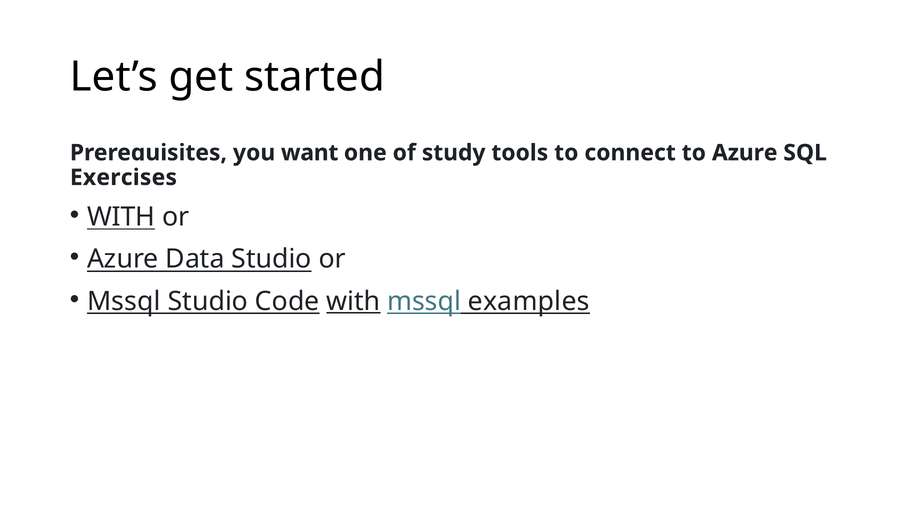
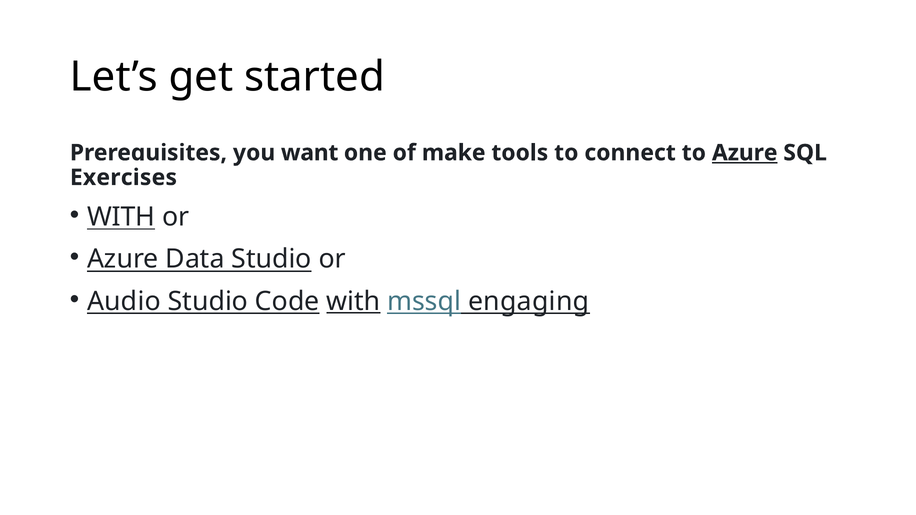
study: study -> make
Azure at (745, 153) underline: none -> present
Mssql at (124, 301): Mssql -> Audio
examples: examples -> engaging
